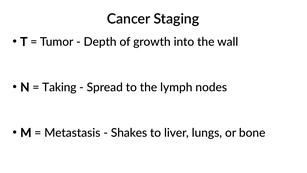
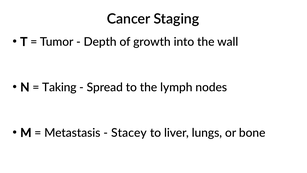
Shakes: Shakes -> Stacey
